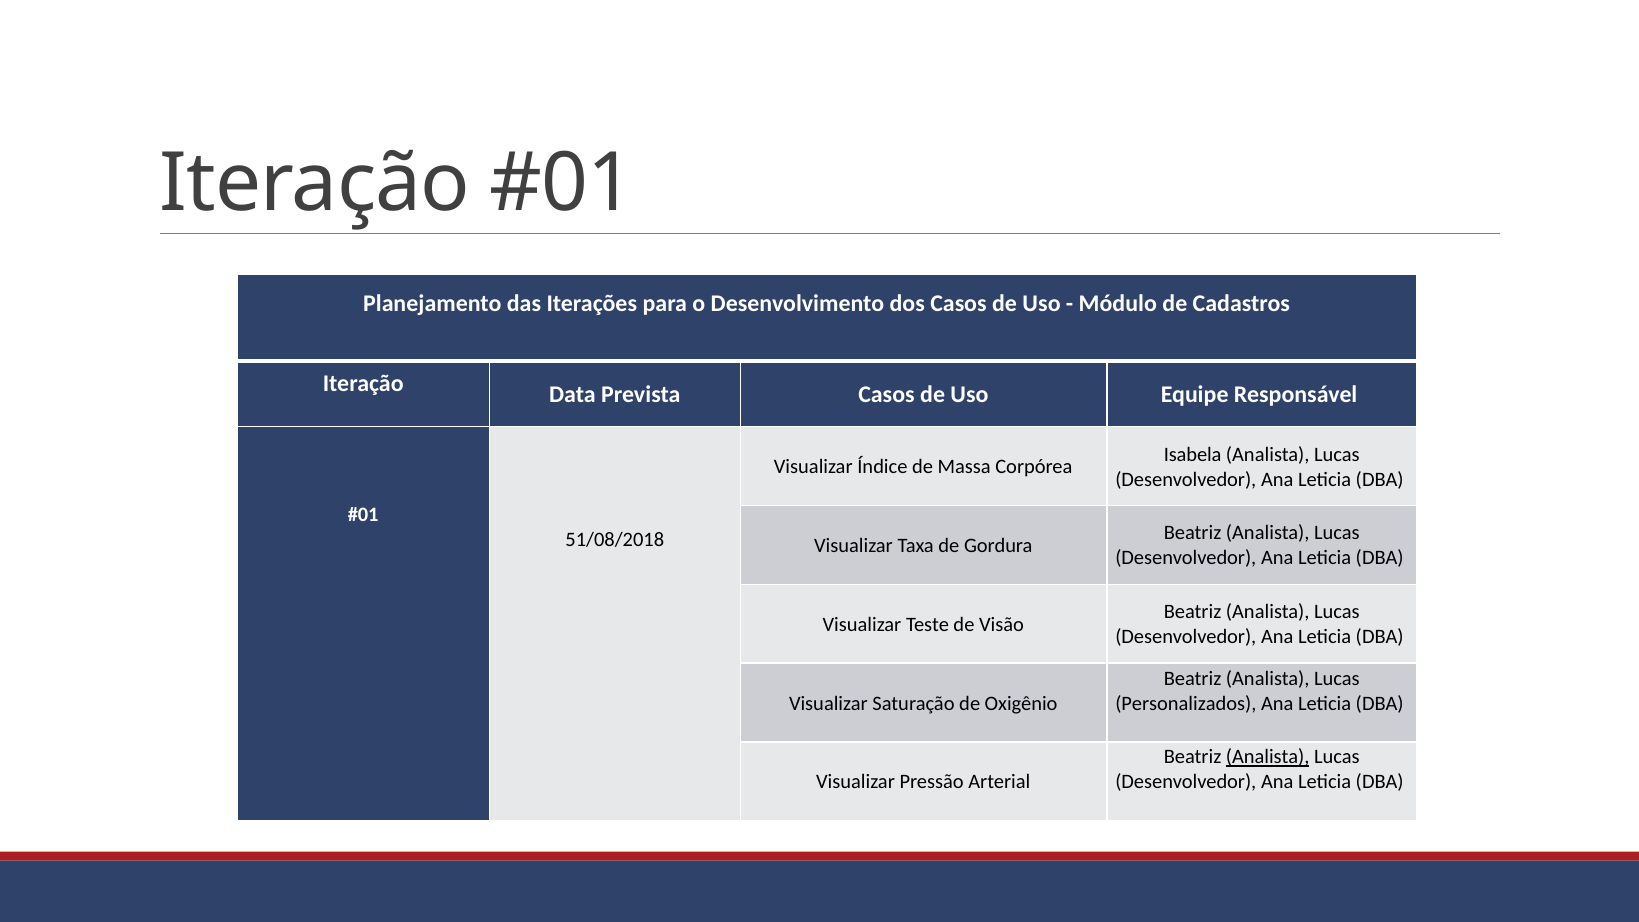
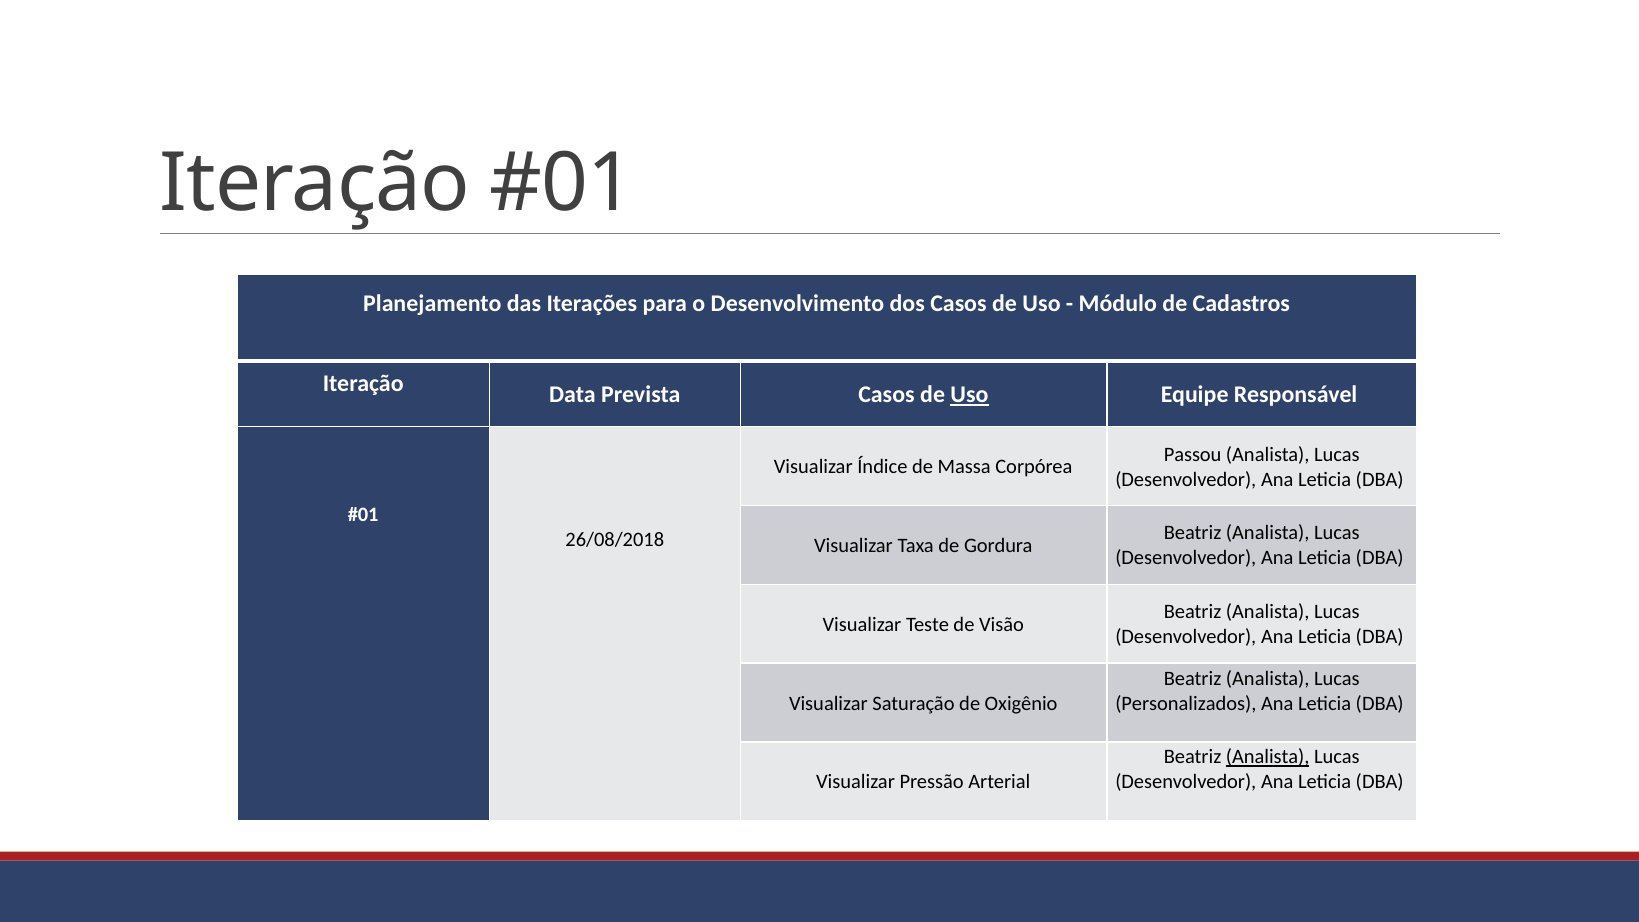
Uso at (969, 395) underline: none -> present
Isabela: Isabela -> Passou
51/08/2018: 51/08/2018 -> 26/08/2018
